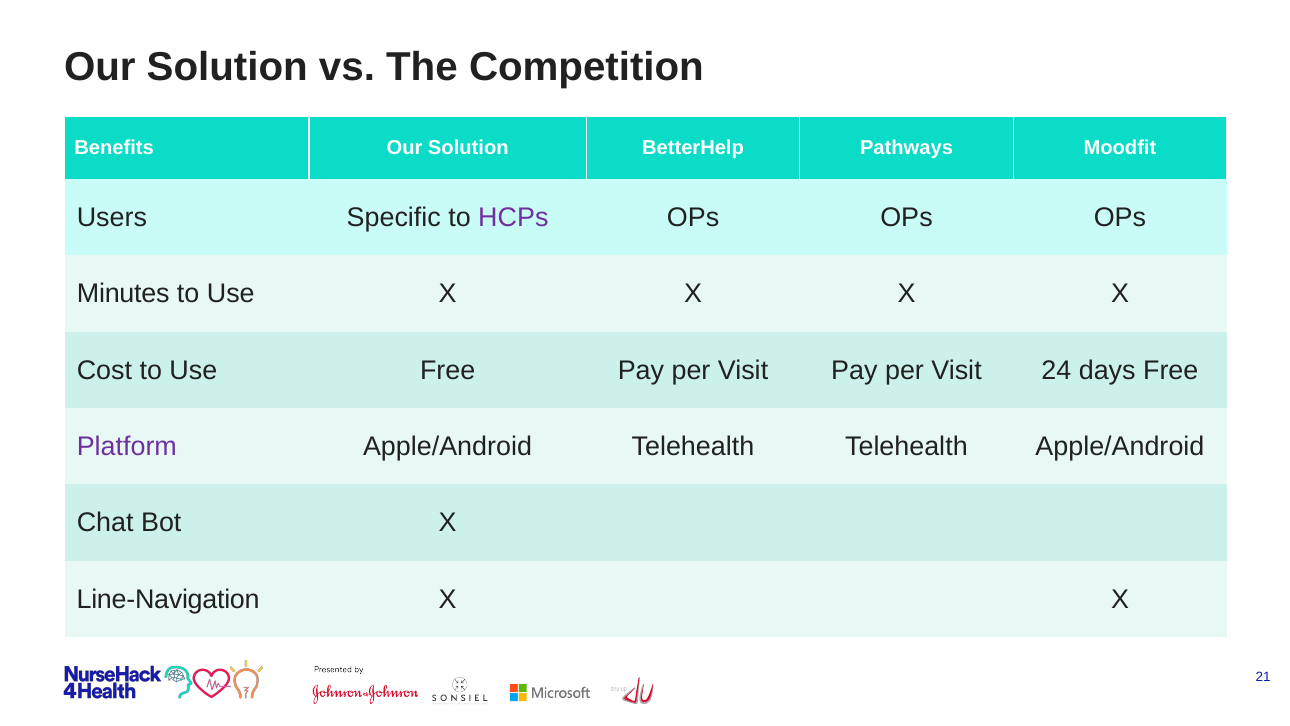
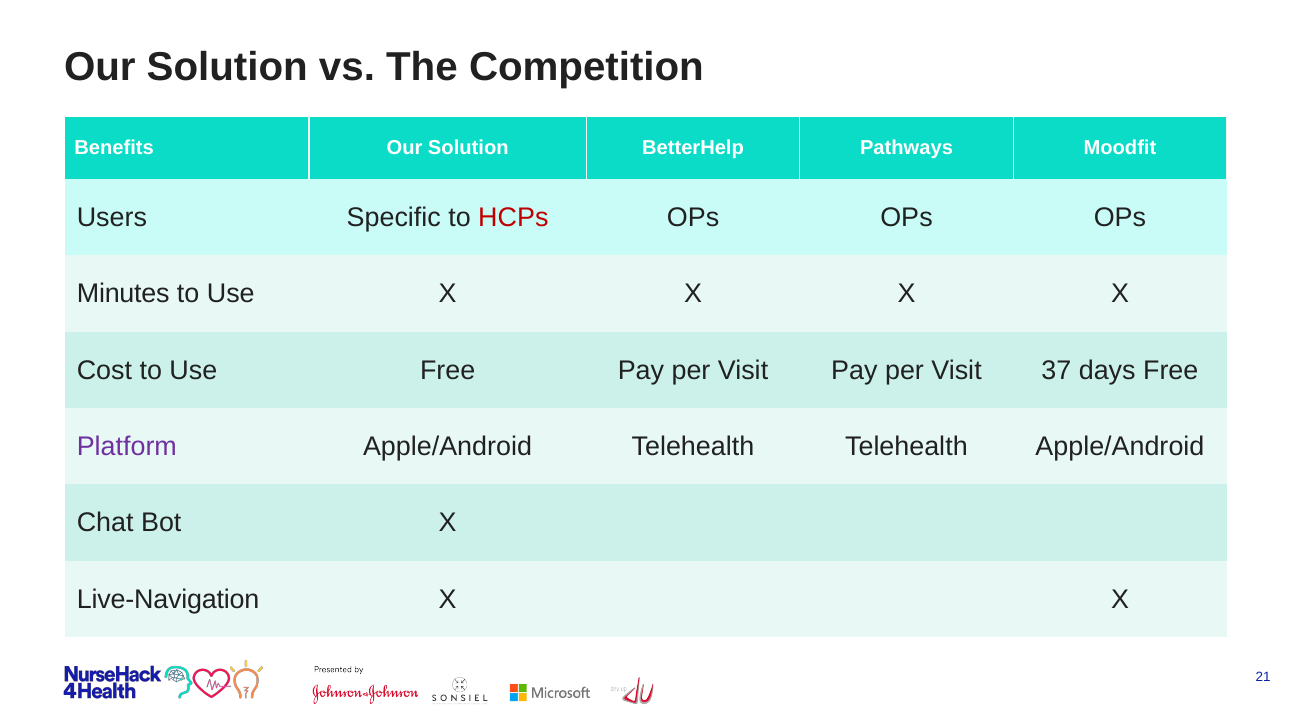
HCPs colour: purple -> red
24: 24 -> 37
Line-Navigation: Line-Navigation -> Live-Navigation
